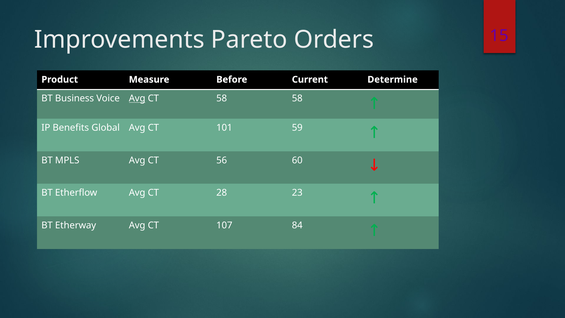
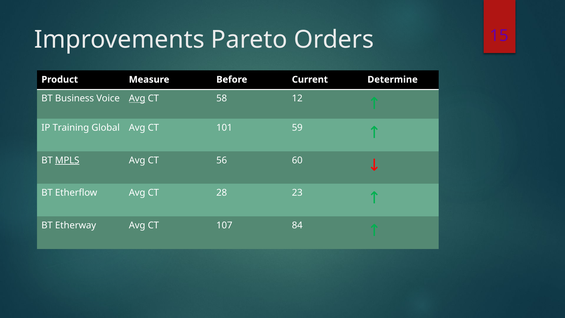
58 58: 58 -> 12
Benefits: Benefits -> Training
MPLS underline: none -> present
